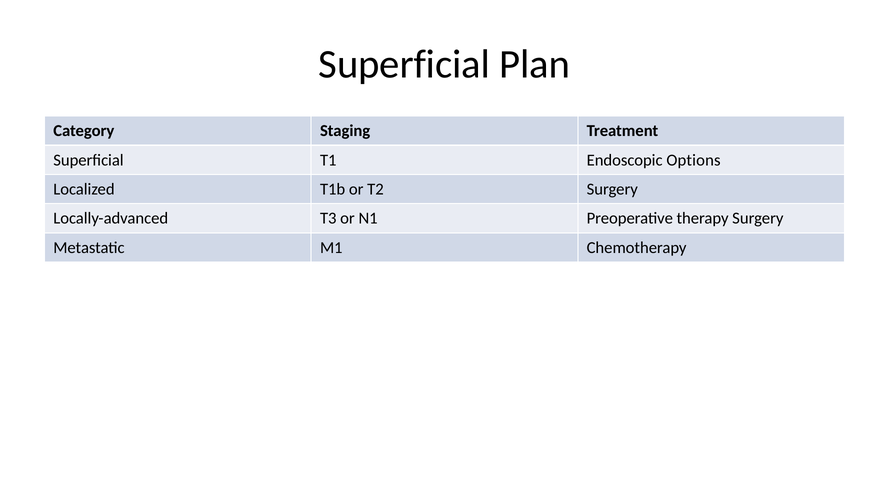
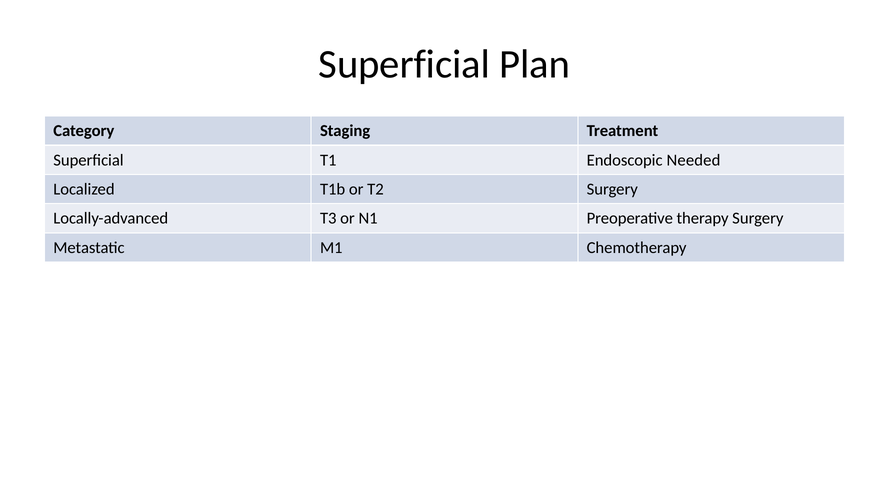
Options: Options -> Needed
